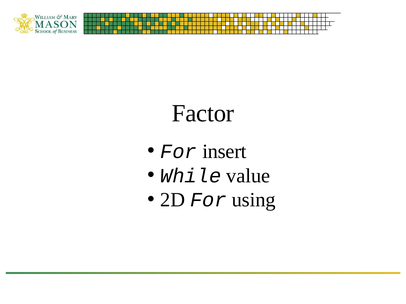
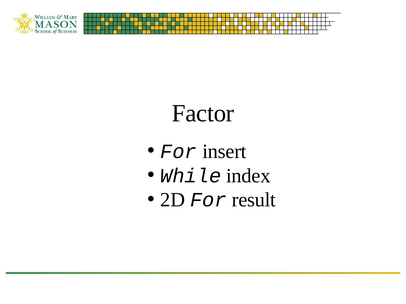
value: value -> index
using: using -> result
